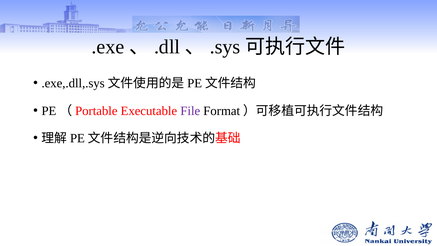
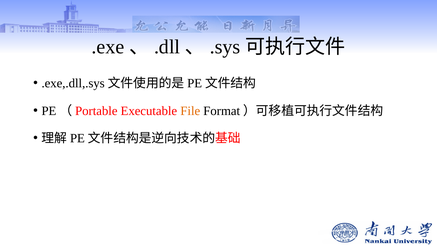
File colour: purple -> orange
